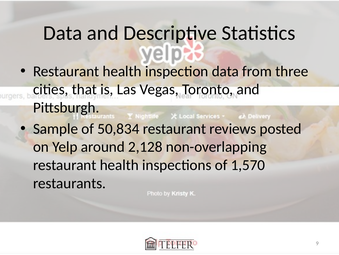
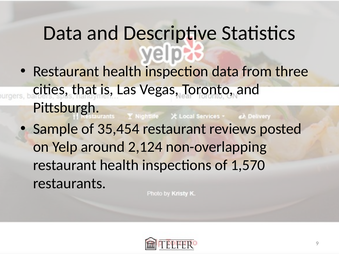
50,834: 50,834 -> 35,454
2,128: 2,128 -> 2,124
